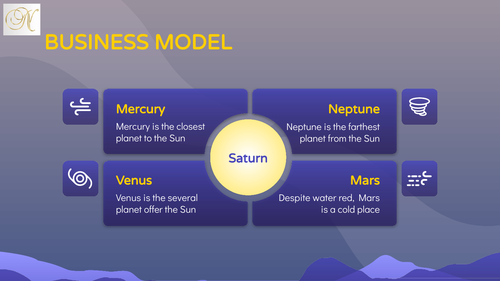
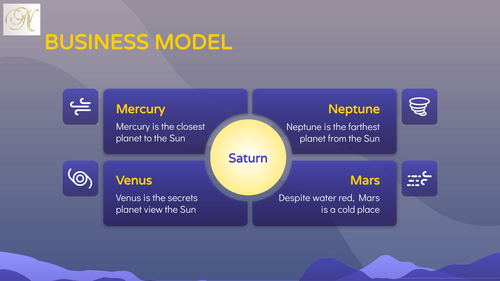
several: several -> secrets
offer: offer -> view
